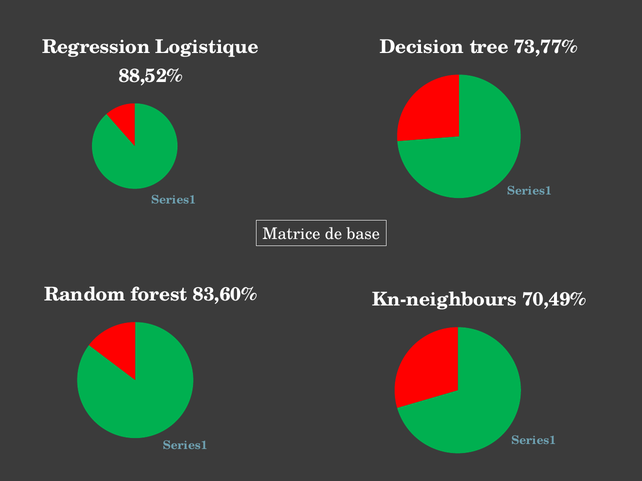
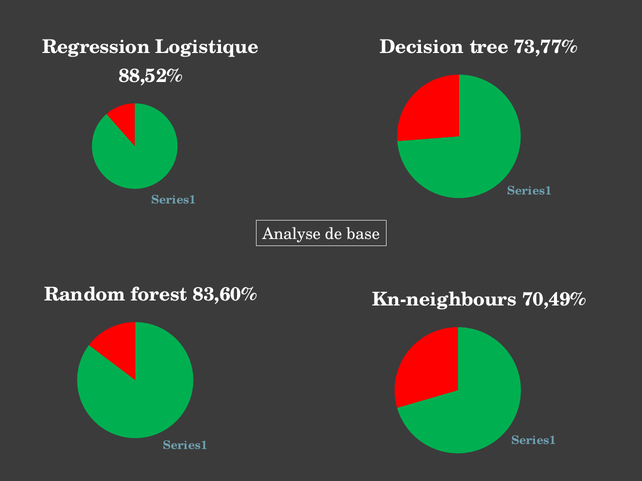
Matrice: Matrice -> Analyse
